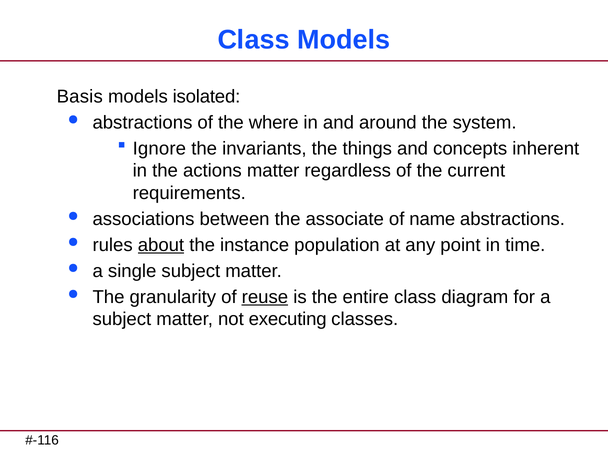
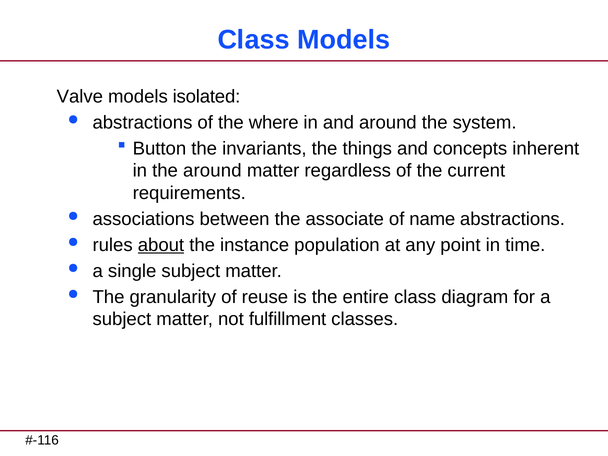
Basis: Basis -> Valve
Ignore: Ignore -> Button
the actions: actions -> around
reuse underline: present -> none
executing: executing -> fulfillment
